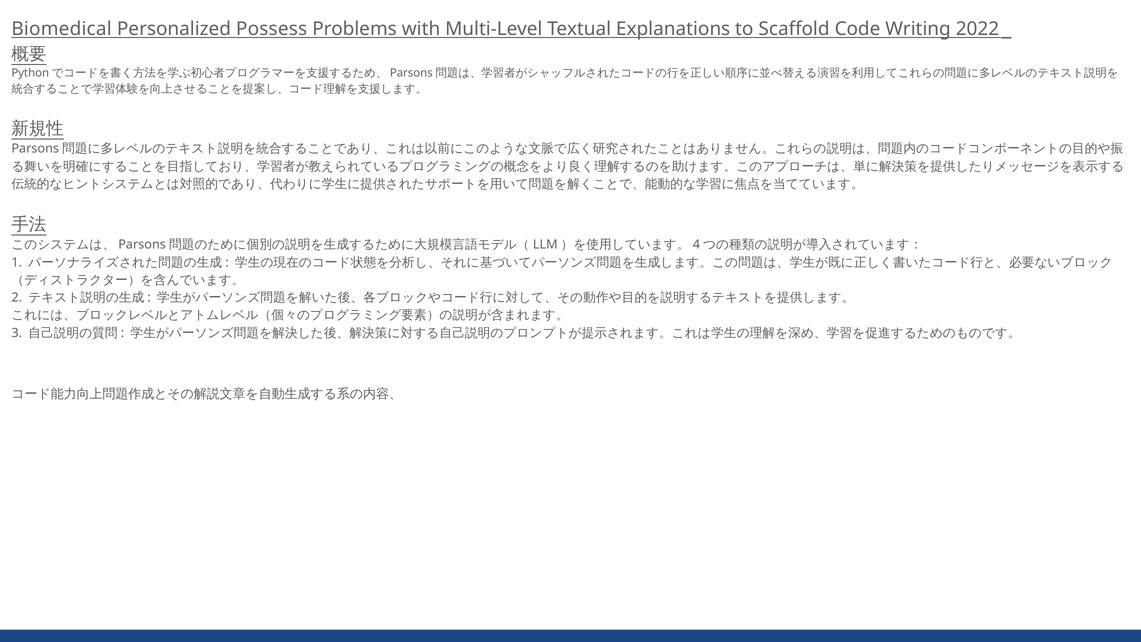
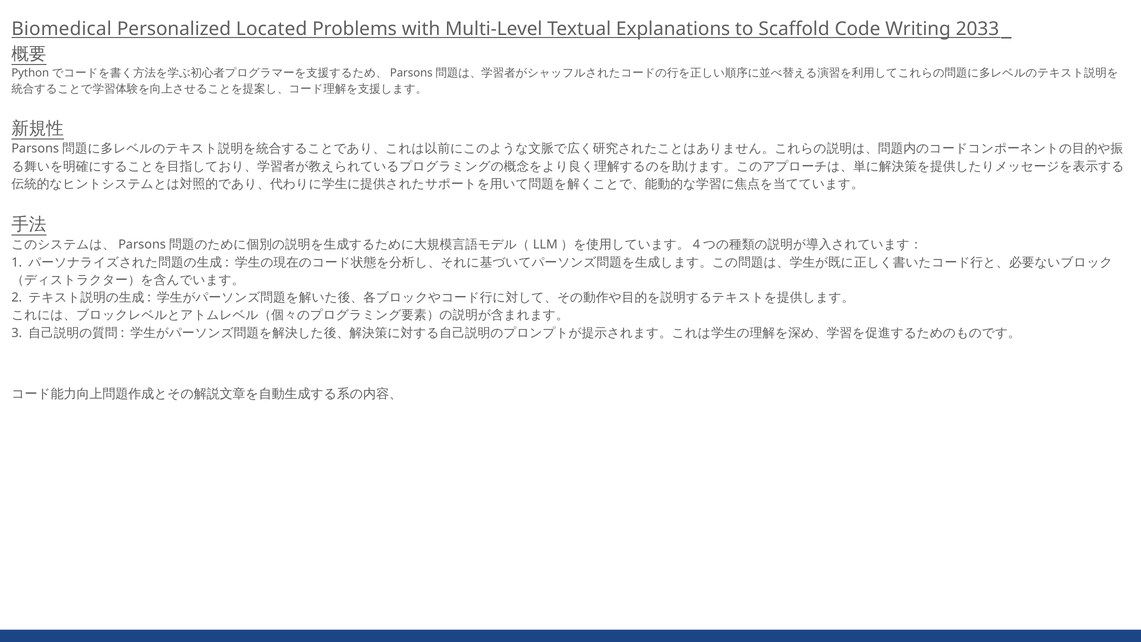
Possess: Possess -> Located
2022: 2022 -> 2033
